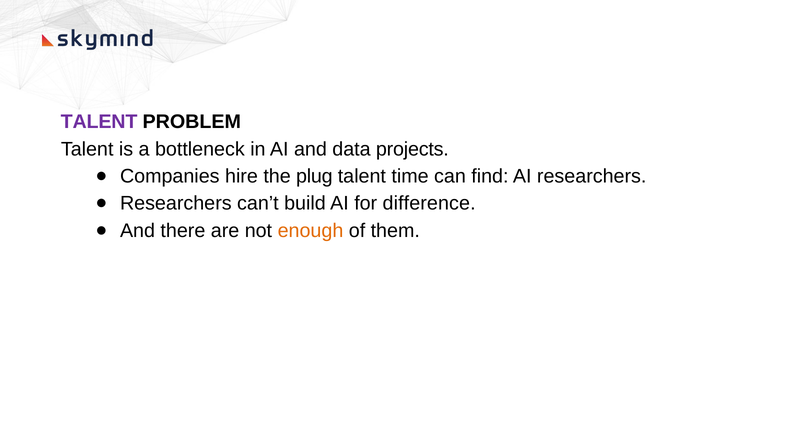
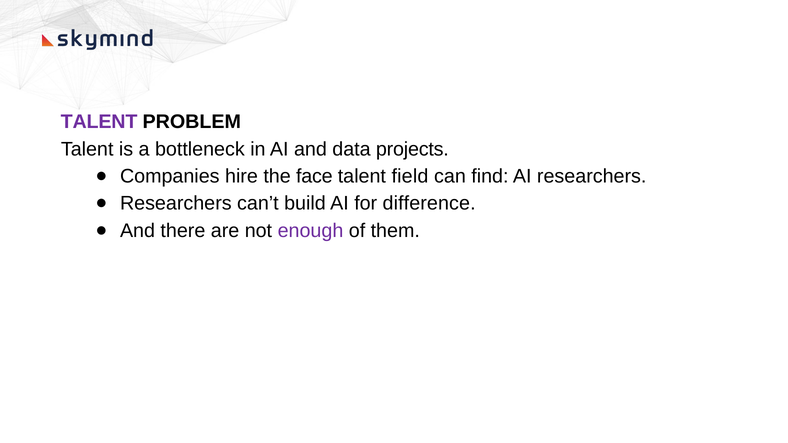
plug: plug -> face
time: time -> field
enough colour: orange -> purple
